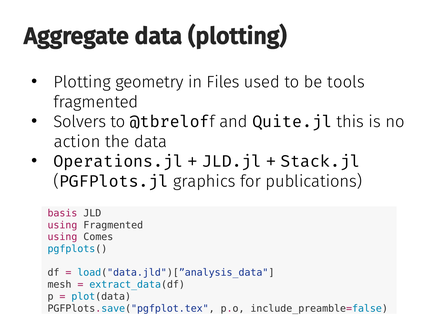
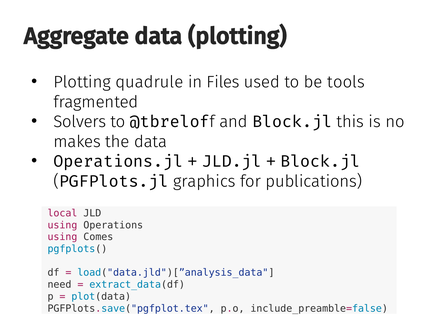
geometry: geometry -> quadrule
and Quite.jl: Quite.jl -> Block.jl
action: action -> makes
Stack.jl at (320, 162): Stack.jl -> Block.jl
basis: basis -> local
using Fragmented: Fragmented -> Operations
mesh: mesh -> need
